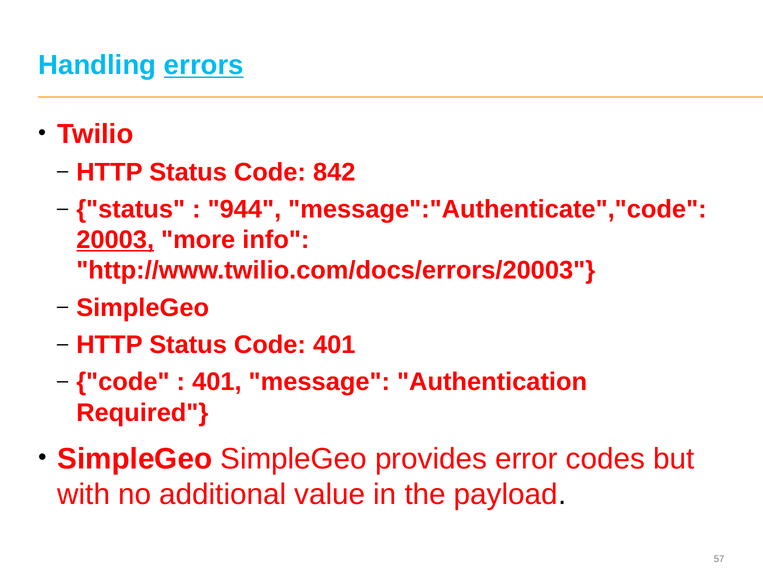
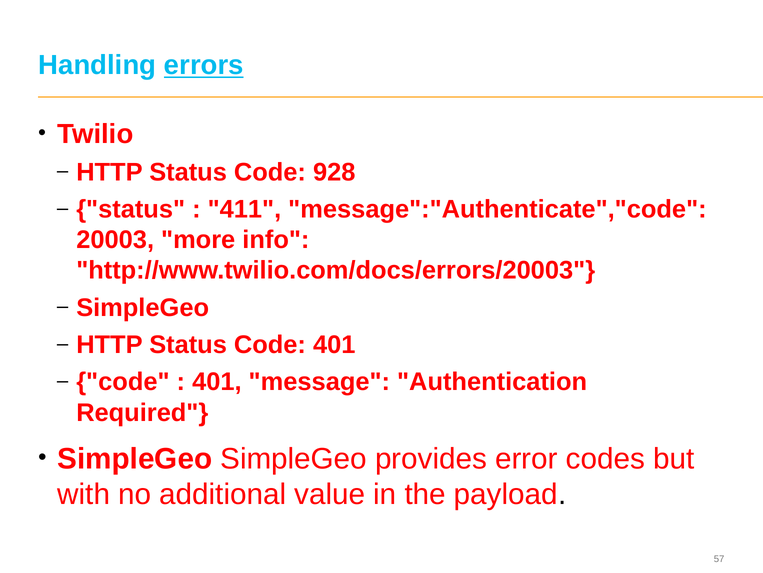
842: 842 -> 928
944: 944 -> 411
20003 underline: present -> none
